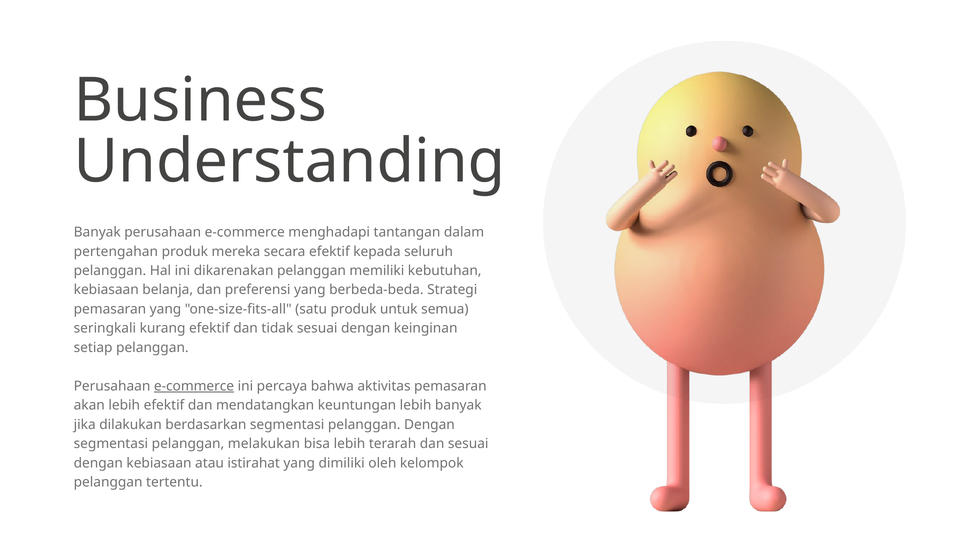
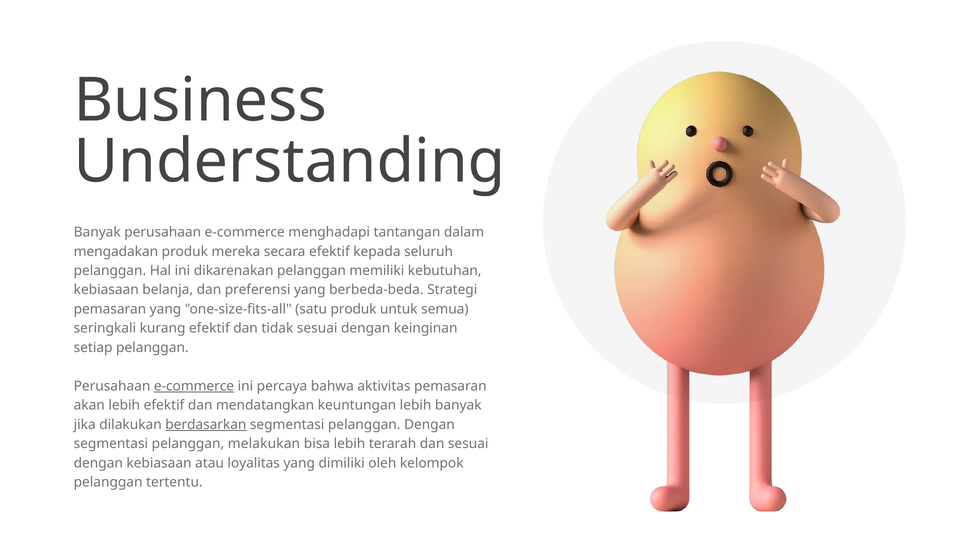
pertengahan: pertengahan -> mengadakan
berdasarkan underline: none -> present
istirahat: istirahat -> loyalitas
